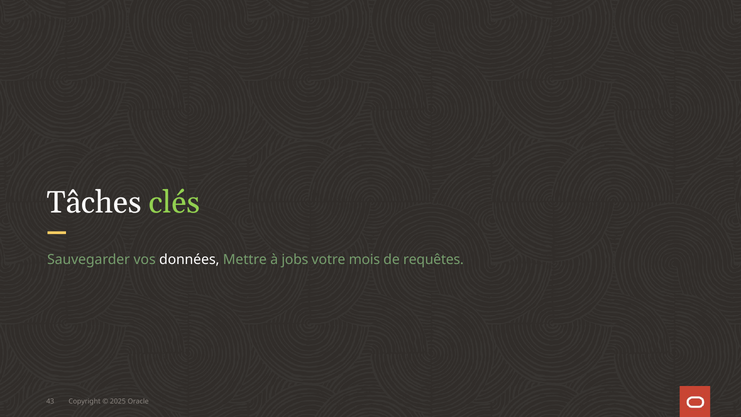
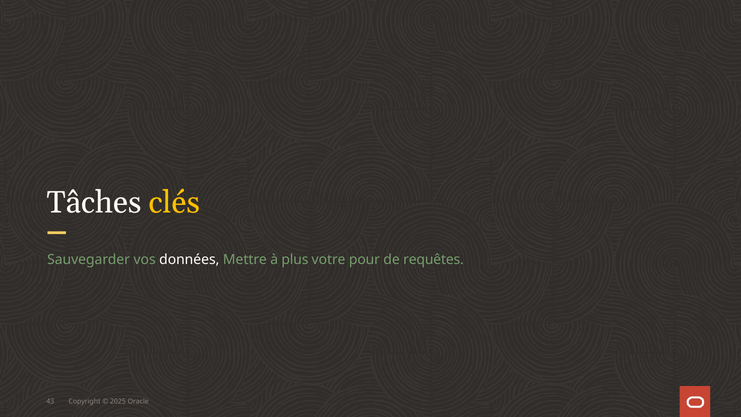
clés colour: light green -> yellow
jobs: jobs -> plus
mois: mois -> pour
